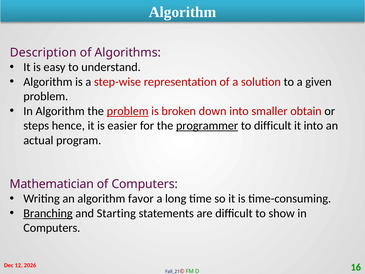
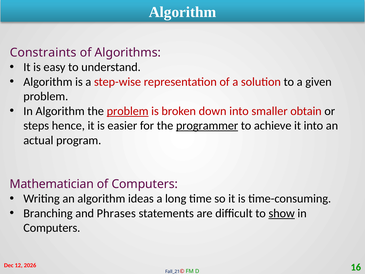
Description: Description -> Constraints
to difficult: difficult -> achieve
favor: favor -> ideas
Branching underline: present -> none
Starting: Starting -> Phrases
show underline: none -> present
